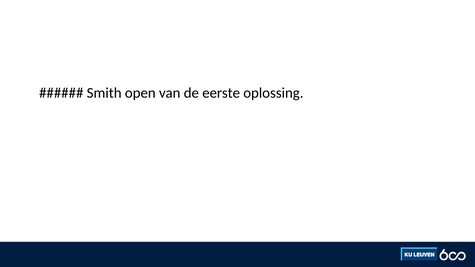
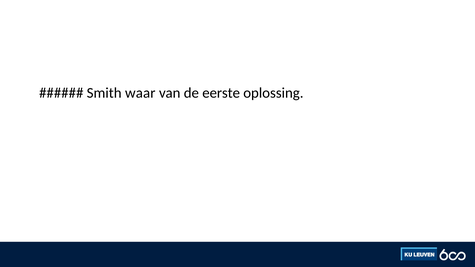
open: open -> waar
